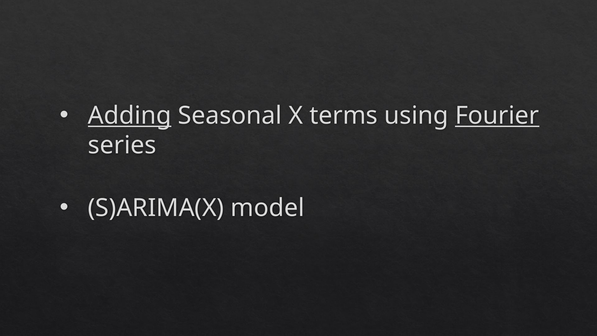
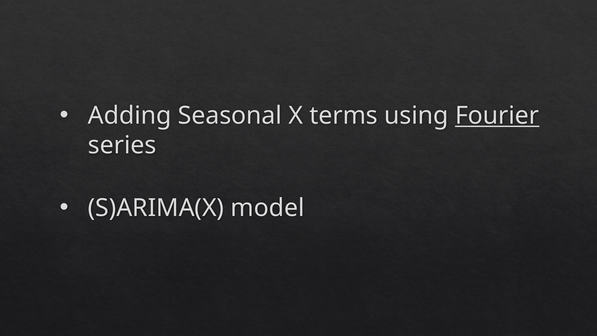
Adding underline: present -> none
